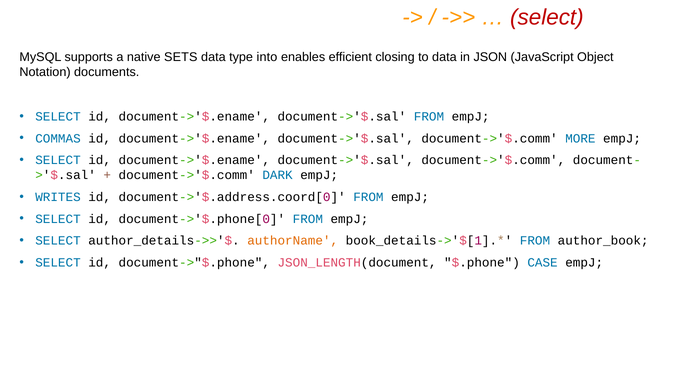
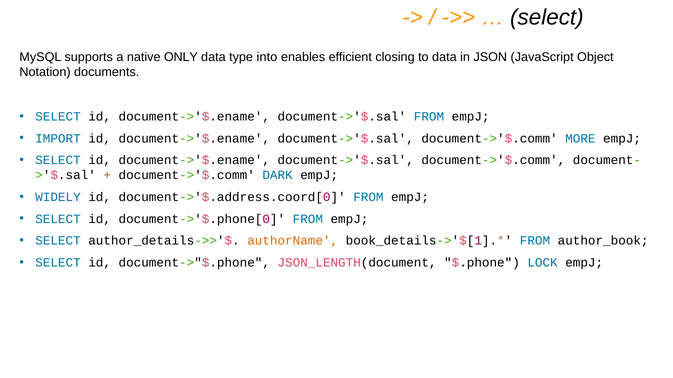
select at (547, 18) colour: red -> black
SETS: SETS -> ONLY
COMMAS: COMMAS -> IMPORT
WRITES: WRITES -> WIDELY
CASE: CASE -> LOCK
